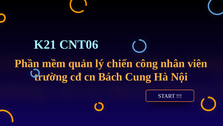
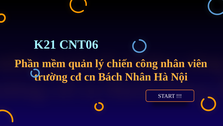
Bách Cung: Cung -> Nhân
